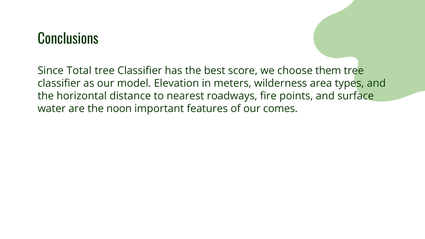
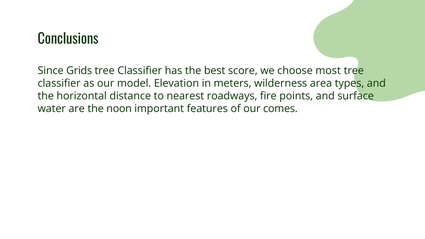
Total: Total -> Grids
them: them -> most
